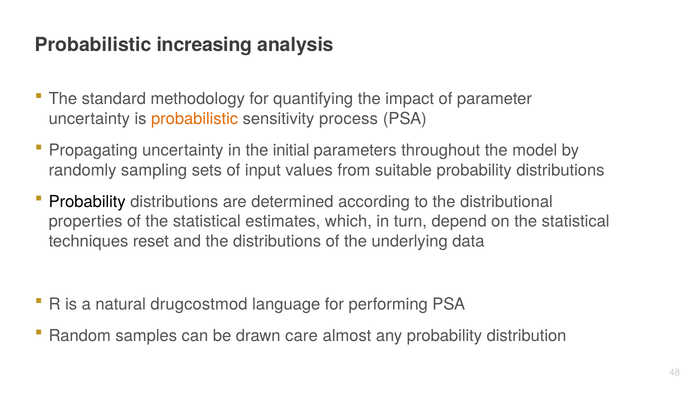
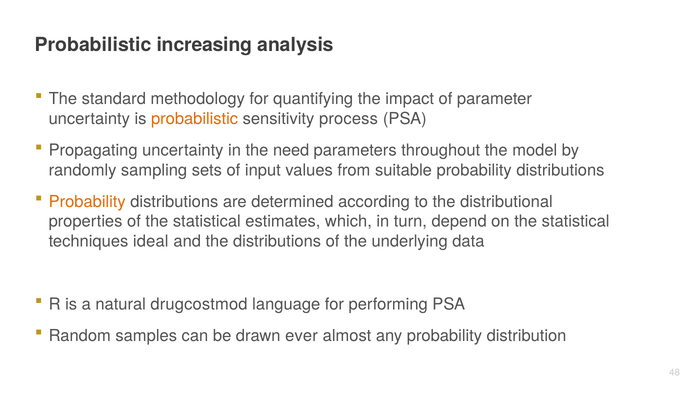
initial: initial -> need
Probability at (87, 202) colour: black -> orange
reset: reset -> ideal
care: care -> ever
